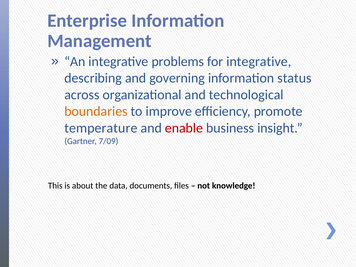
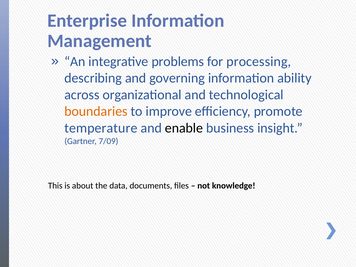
for integrative: integrative -> processing
status: status -> ability
enable colour: red -> black
